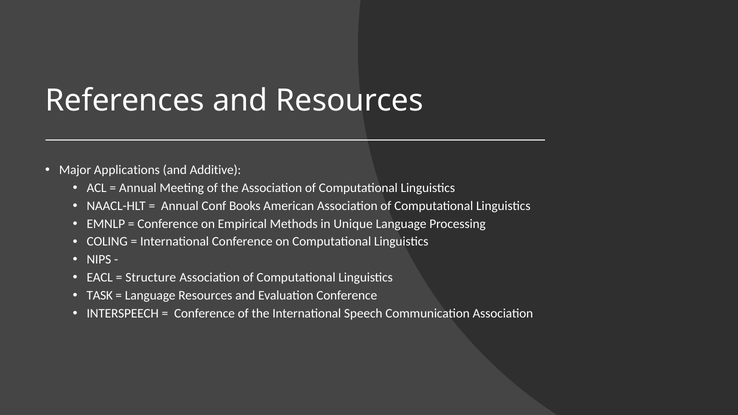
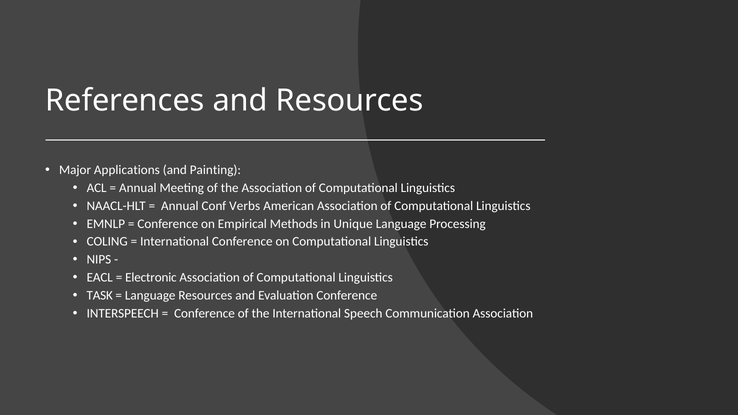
Additive: Additive -> Painting
Books: Books -> Verbs
Structure: Structure -> Electronic
